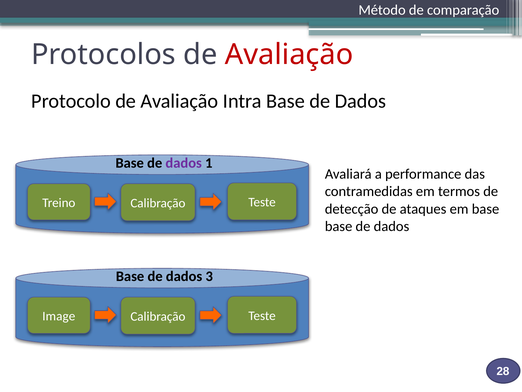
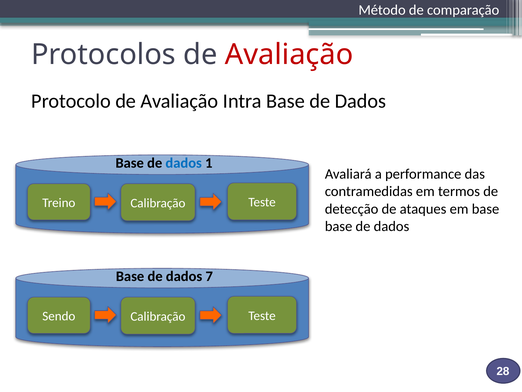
dados at (184, 163) colour: purple -> blue
3: 3 -> 7
Image: Image -> Sendo
